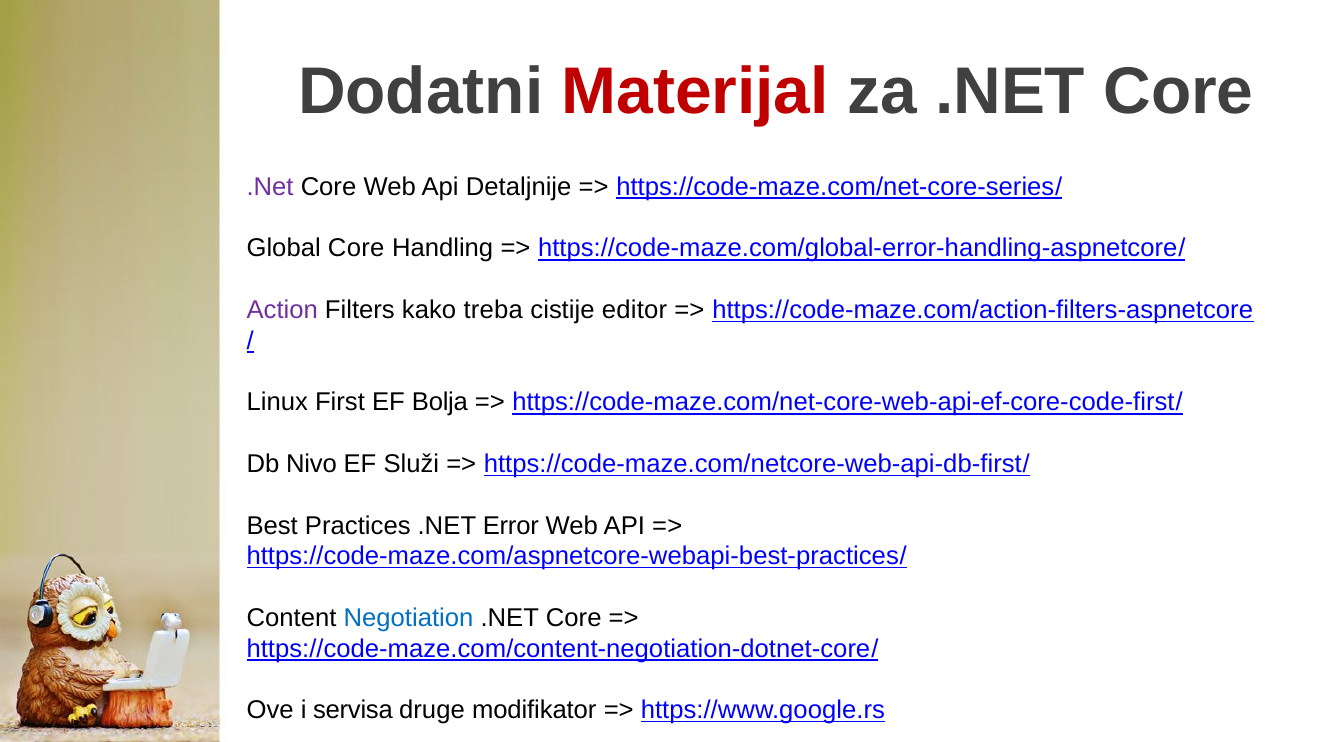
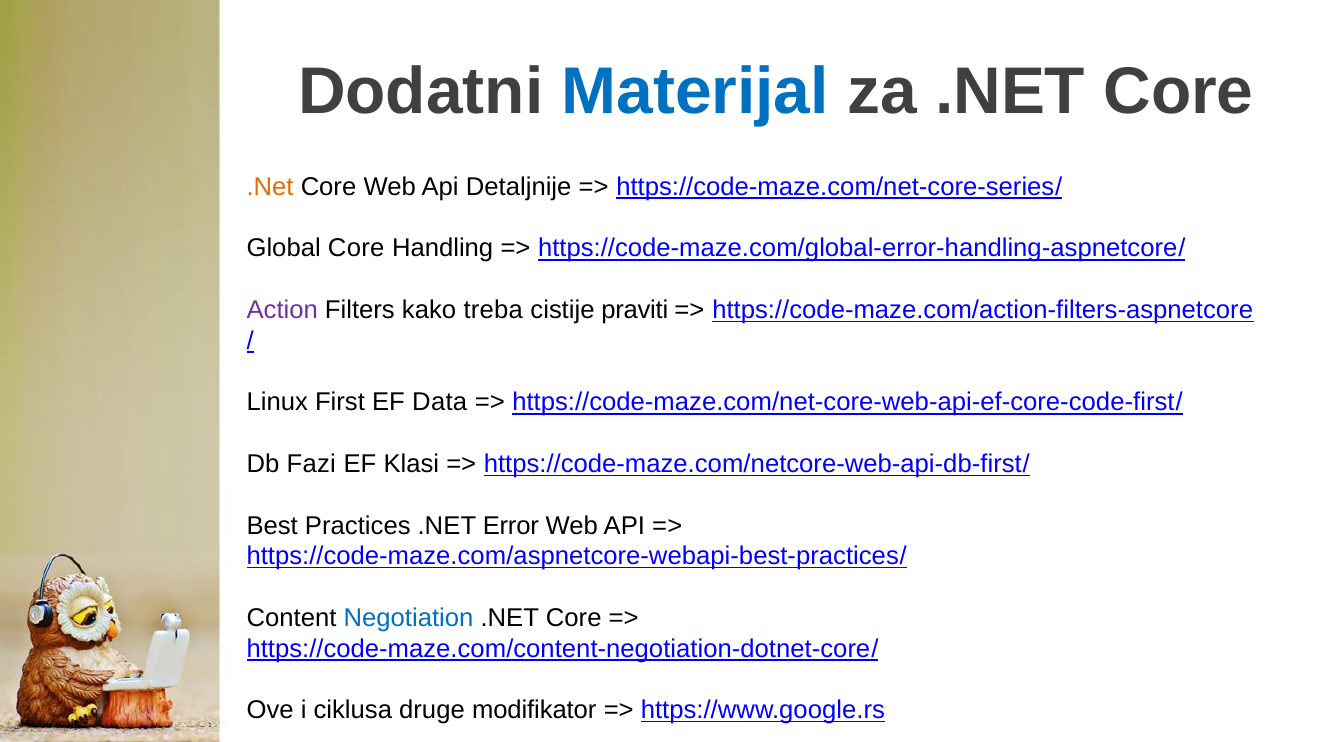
Materijal colour: red -> blue
.Net at (270, 187) colour: purple -> orange
editor: editor -> praviti
Bolja: Bolja -> Data
Nivo: Nivo -> Fazi
Služi: Služi -> Klasi
servisa: servisa -> ciklusa
